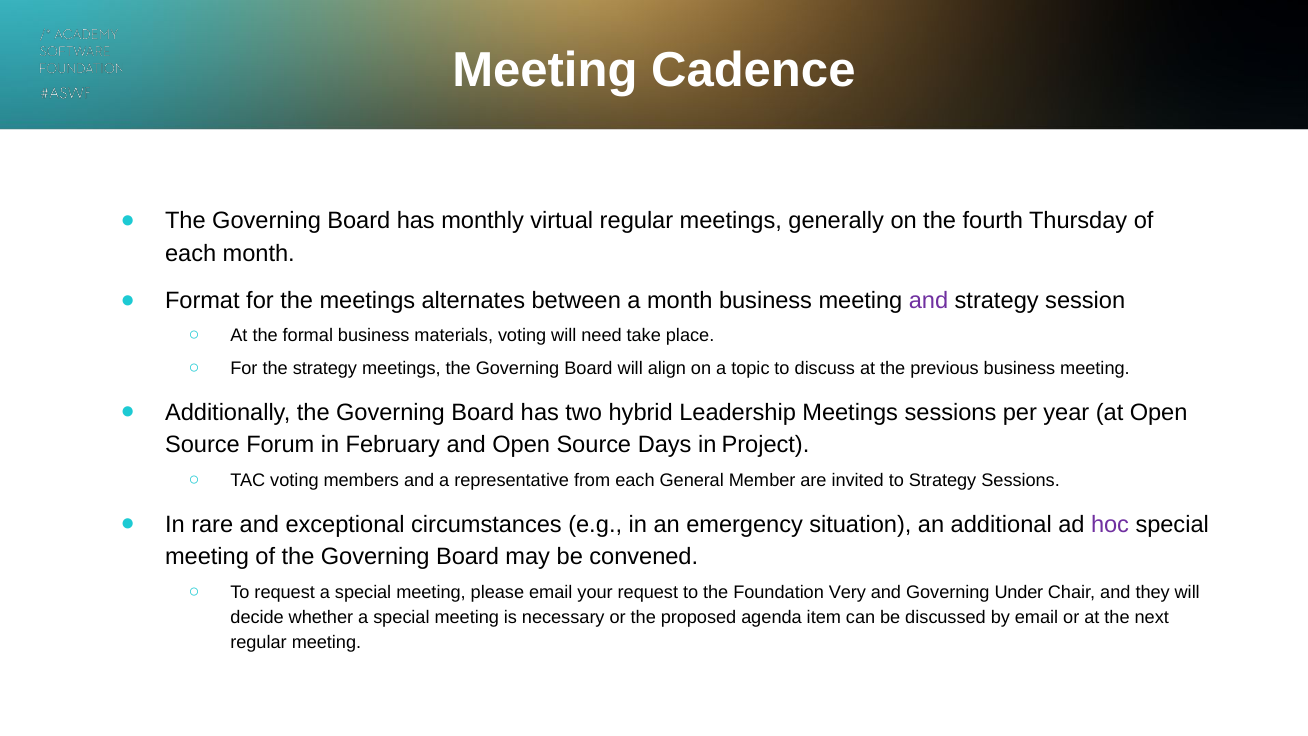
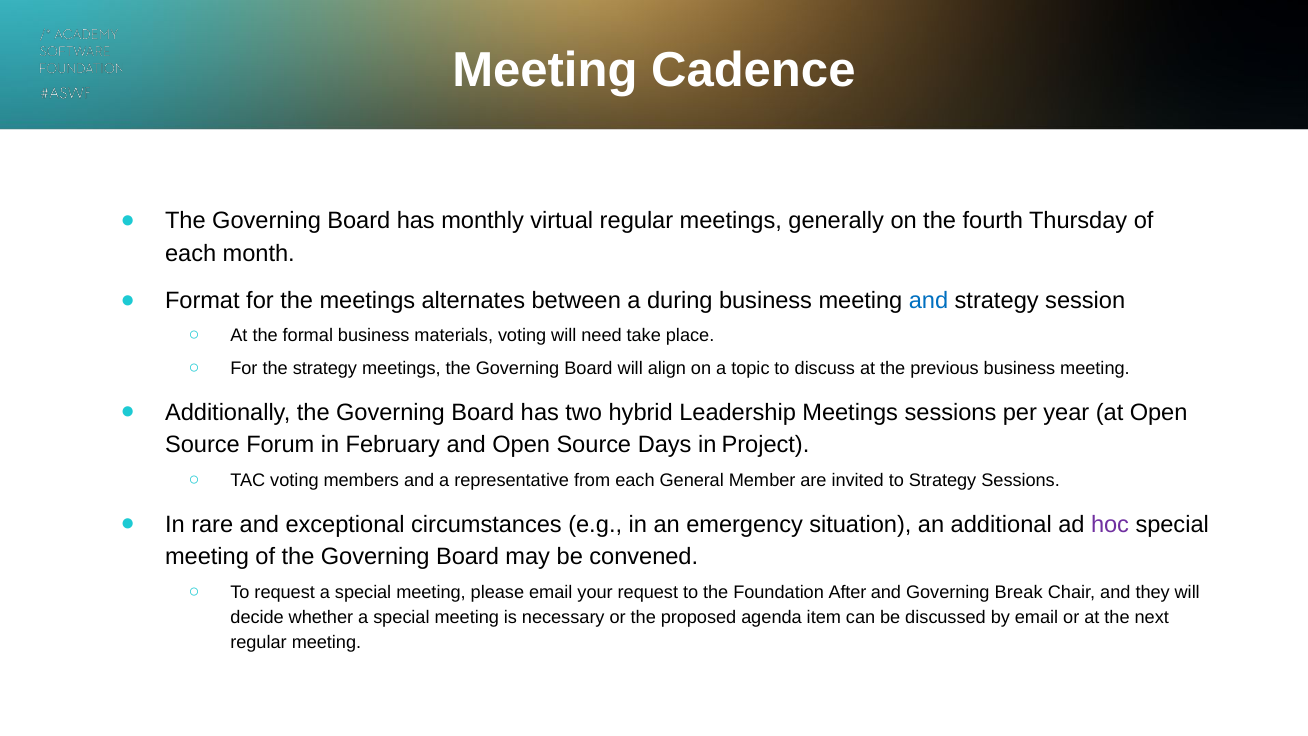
a month: month -> during
and at (929, 301) colour: purple -> blue
Very: Very -> After
Under: Under -> Break
